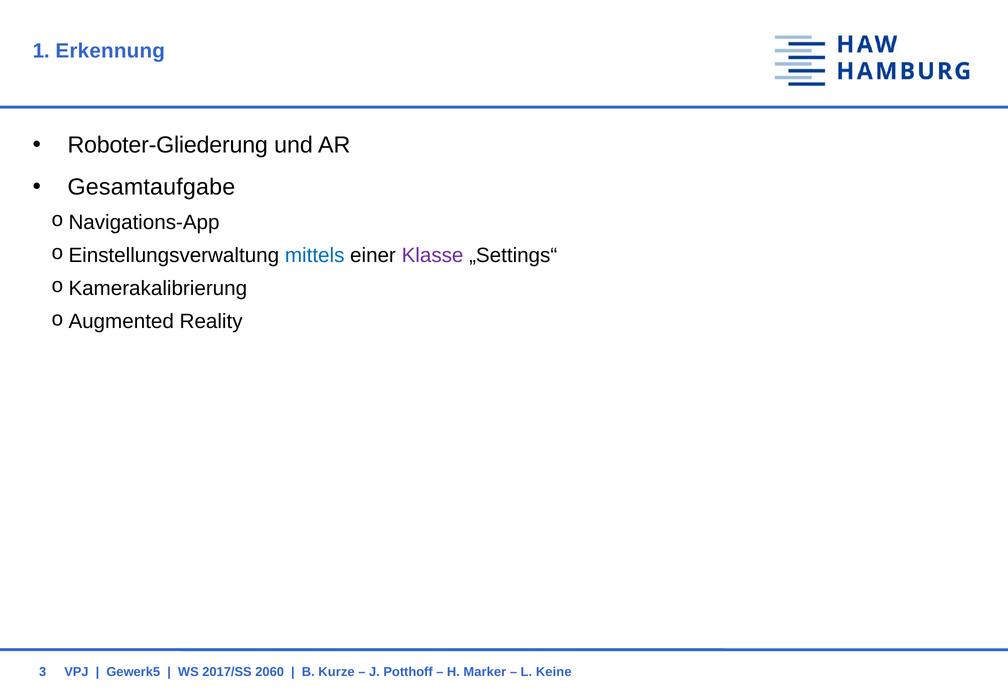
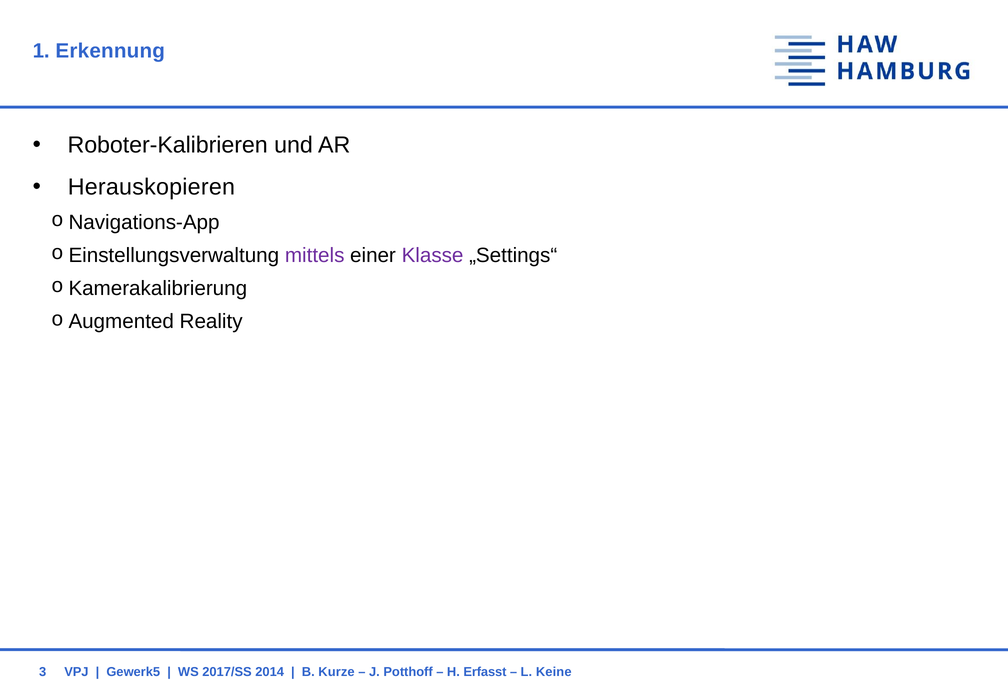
Roboter-Gliederung: Roboter-Gliederung -> Roboter-Kalibrieren
Gesamtaufgabe: Gesamtaufgabe -> Herauskopieren
mittels colour: blue -> purple
2060: 2060 -> 2014
Marker: Marker -> Erfasst
